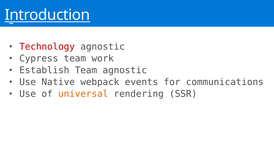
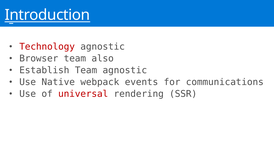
Cypress: Cypress -> Browser
work: work -> also
universal colour: orange -> red
